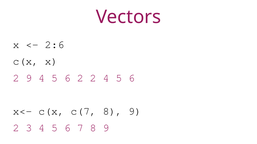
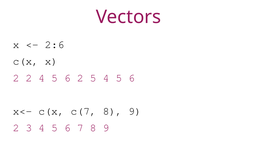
2 9: 9 -> 2
2 2: 2 -> 5
